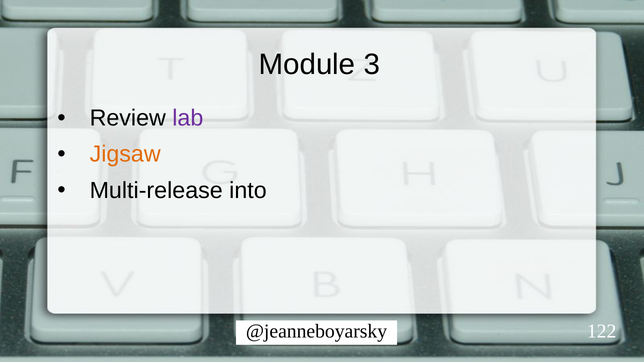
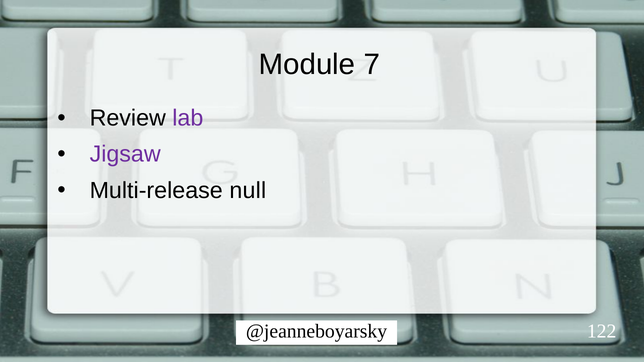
3: 3 -> 7
Jigsaw colour: orange -> purple
into: into -> null
